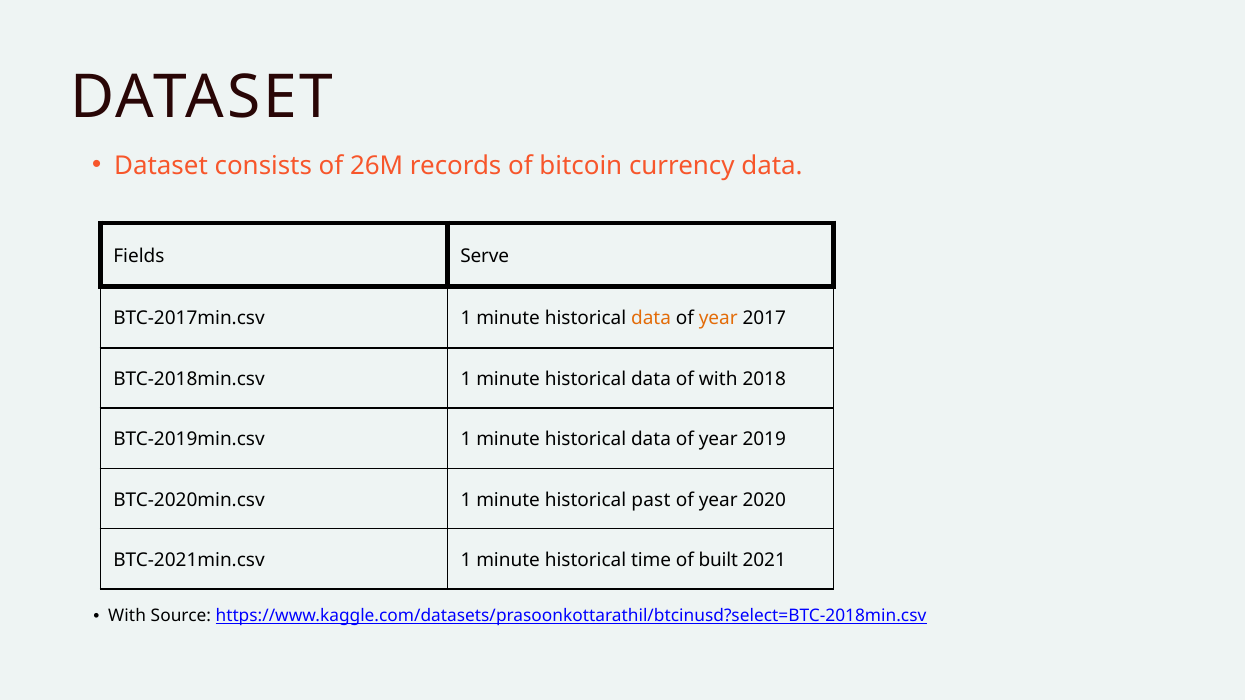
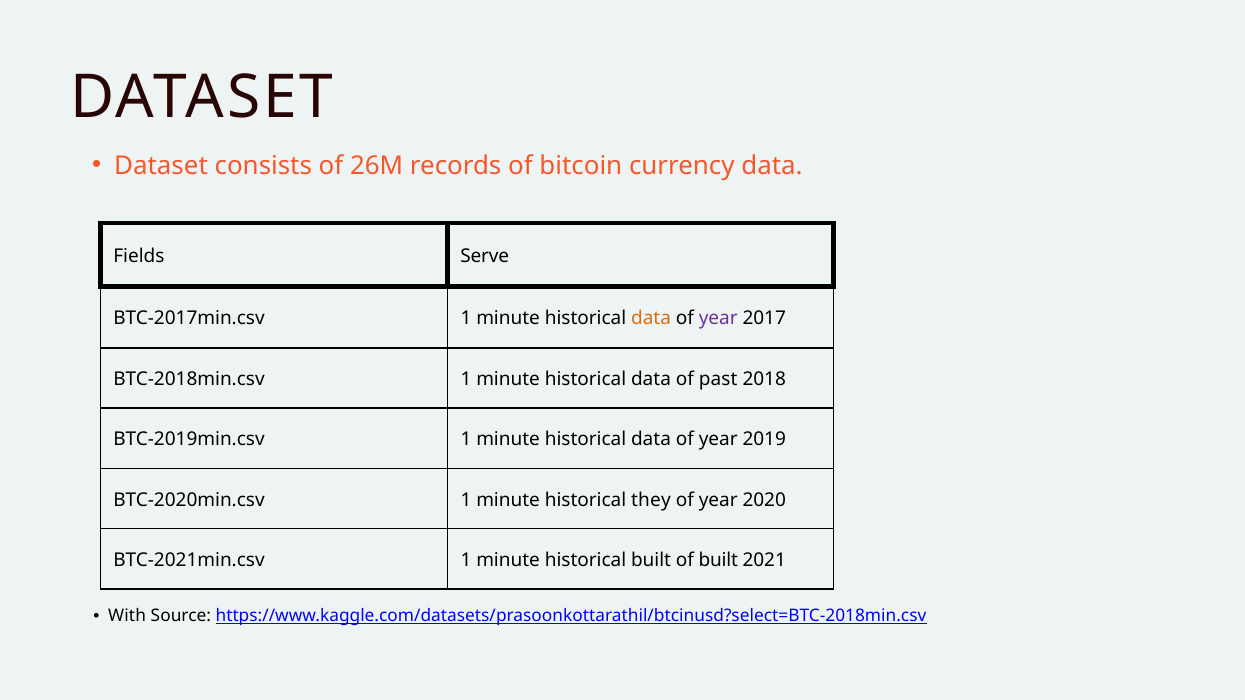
year at (718, 319) colour: orange -> purple
of with: with -> past
past: past -> they
historical time: time -> built
